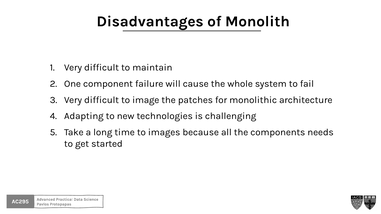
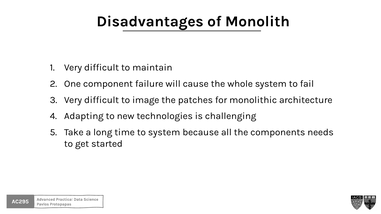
to images: images -> system
